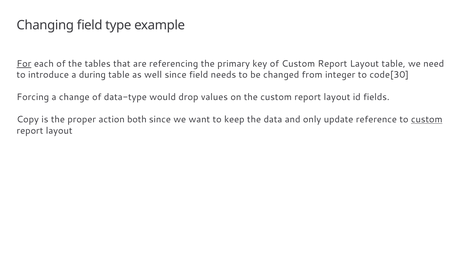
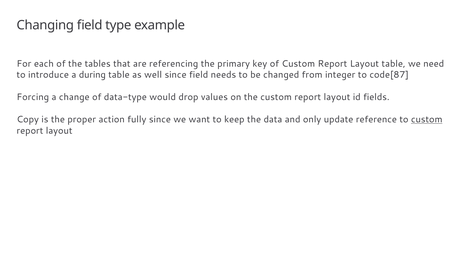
For underline: present -> none
code[30: code[30 -> code[87
both: both -> fully
